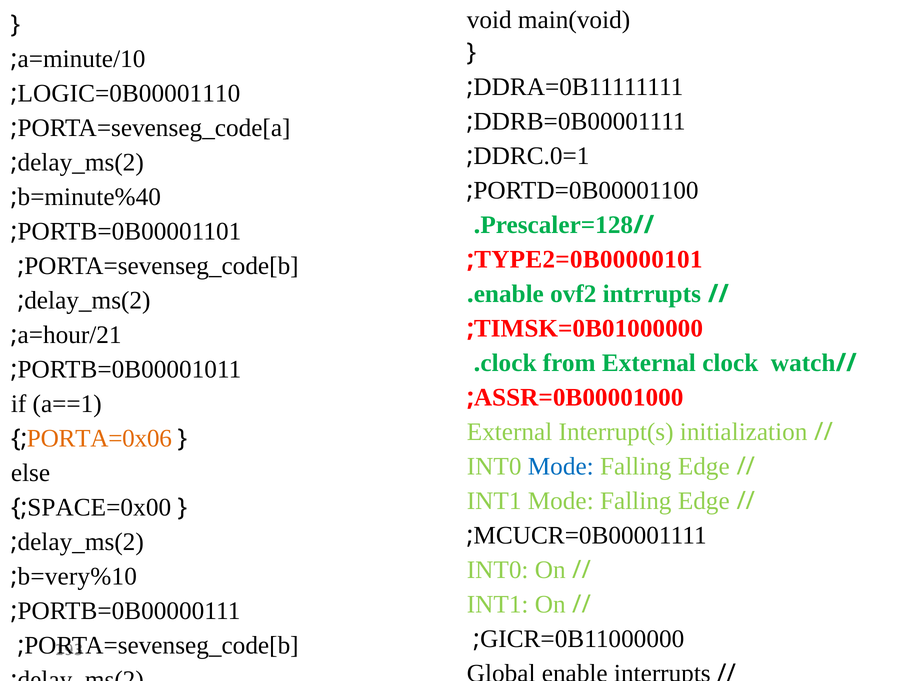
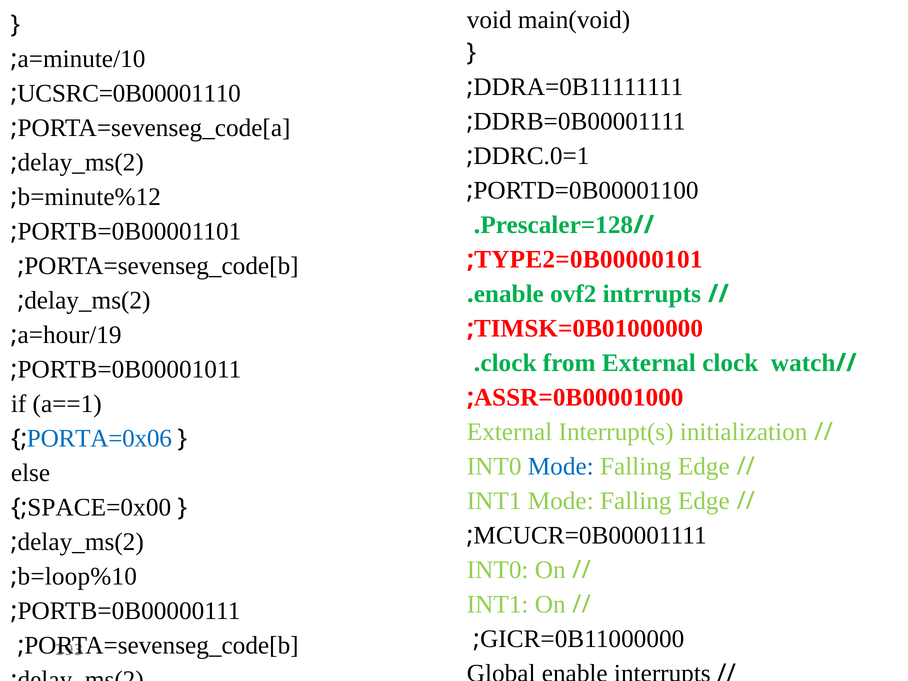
LOGIC=0B00001110: LOGIC=0B00001110 -> UCSRC=0B00001110
b=minute%40: b=minute%40 -> b=minute%12
a=hour/21: a=hour/21 -> a=hour/19
PORTA=0x06 colour: orange -> blue
b=very%10: b=very%10 -> b=loop%10
